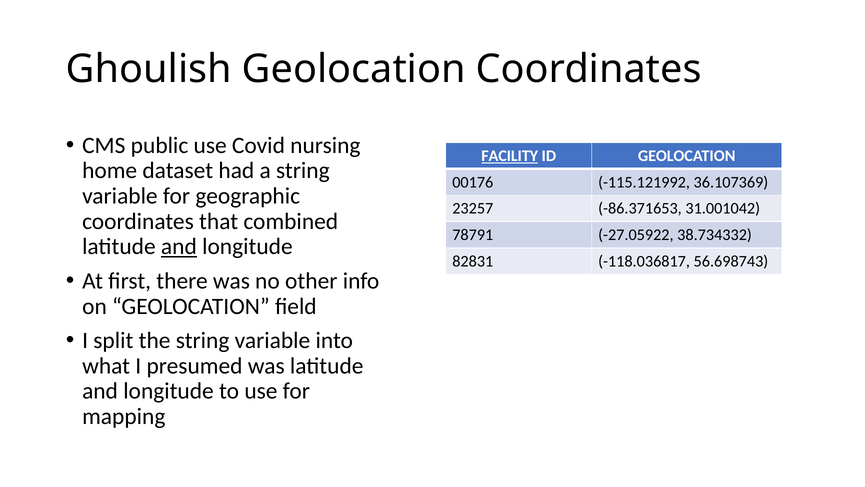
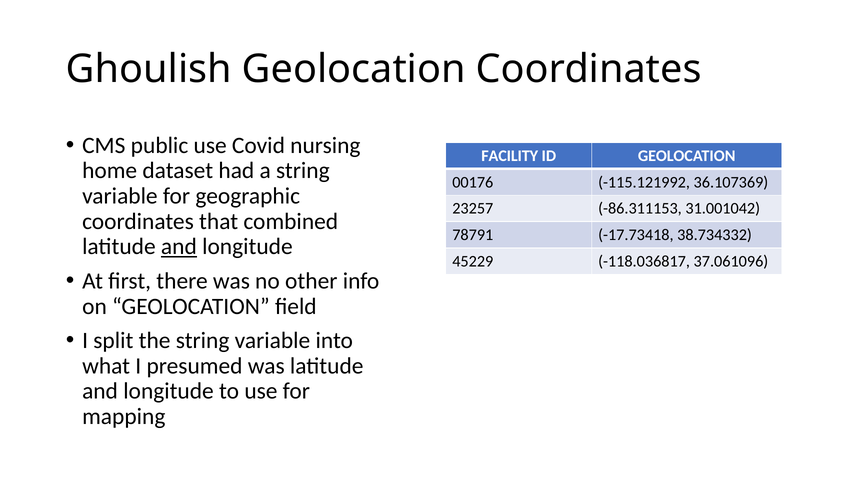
FACILITY underline: present -> none
-86.371653: -86.371653 -> -86.311153
-27.05922: -27.05922 -> -17.73418
82831: 82831 -> 45229
56.698743: 56.698743 -> 37.061096
